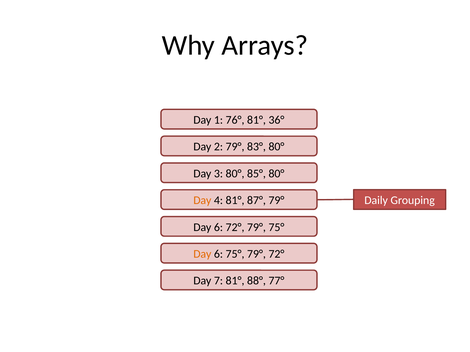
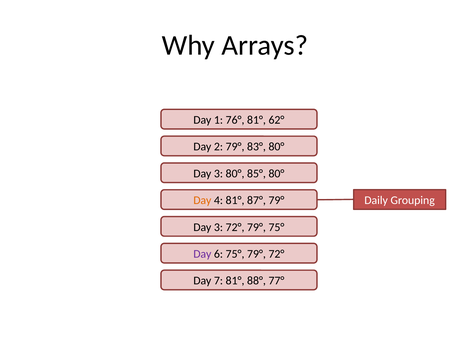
36°: 36° -> 62°
6 at (218, 227): 6 -> 3
Day at (202, 254) colour: orange -> purple
